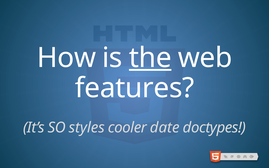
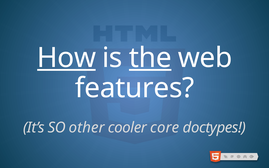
How underline: none -> present
styles: styles -> other
date: date -> core
